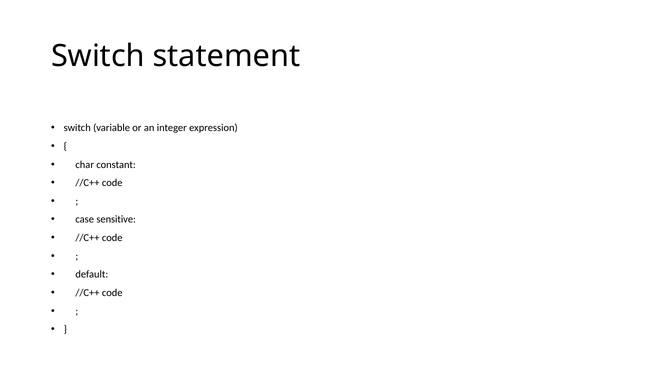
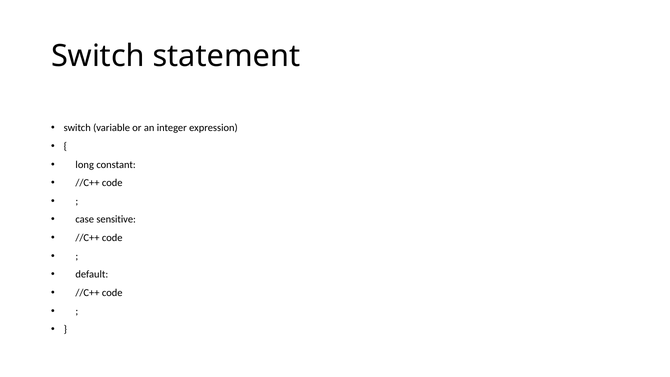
char: char -> long
